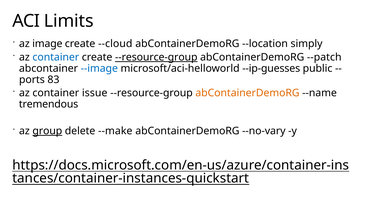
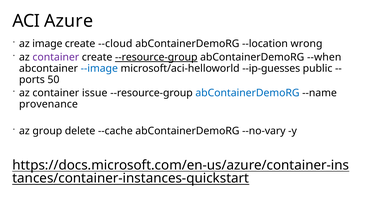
Limits: Limits -> Azure
simply: simply -> wrong
container at (56, 57) colour: blue -> purple
--patch: --patch -> --when
83: 83 -> 50
abContainerDemoRG at (247, 93) colour: orange -> blue
tremendous: tremendous -> provenance
group underline: present -> none
--make: --make -> --cache
